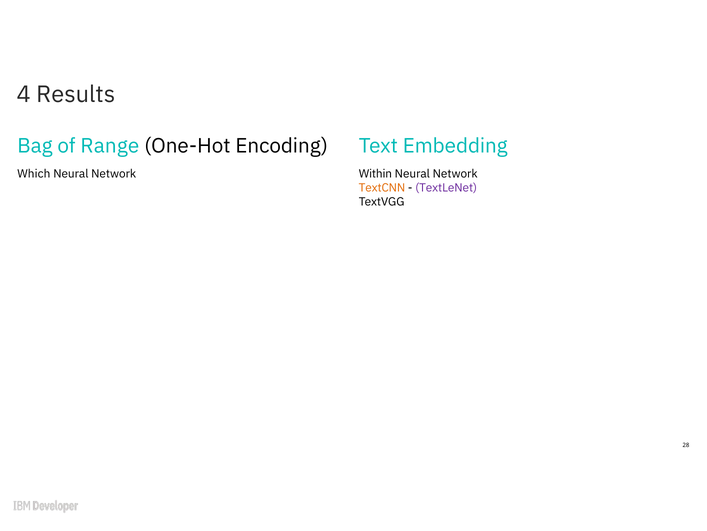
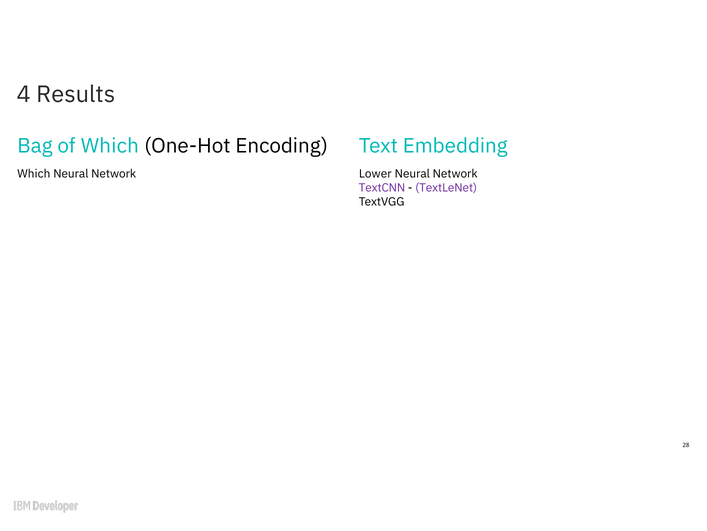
of Range: Range -> Which
Within: Within -> Lower
TextCNN colour: orange -> purple
